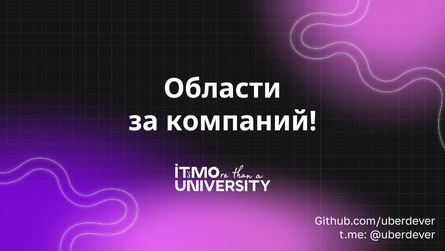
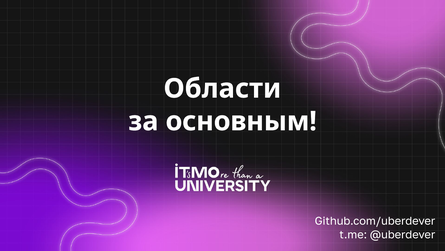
компаний: компаний -> основным
